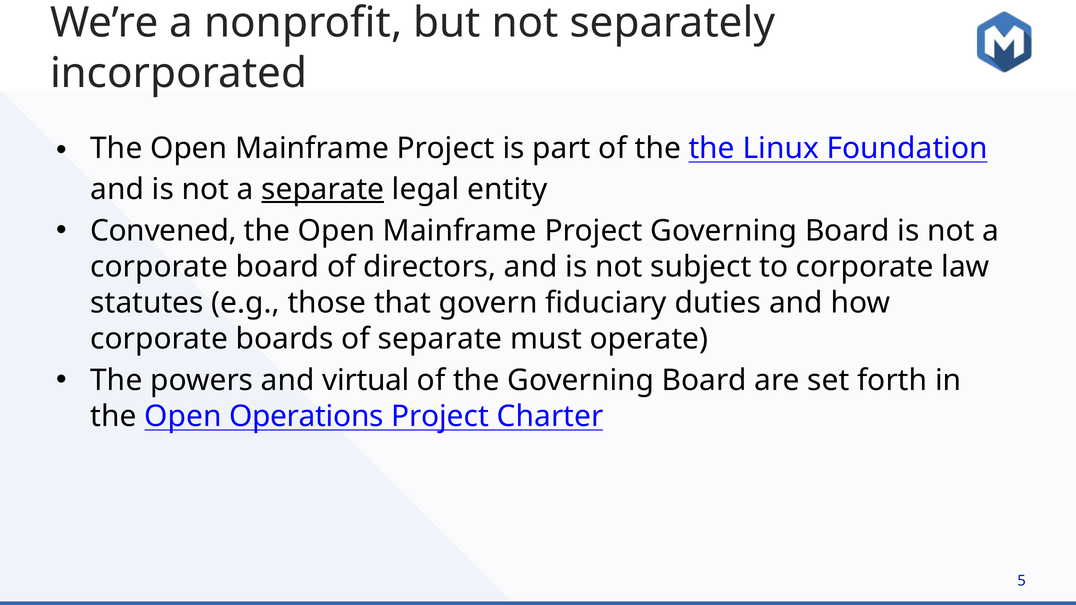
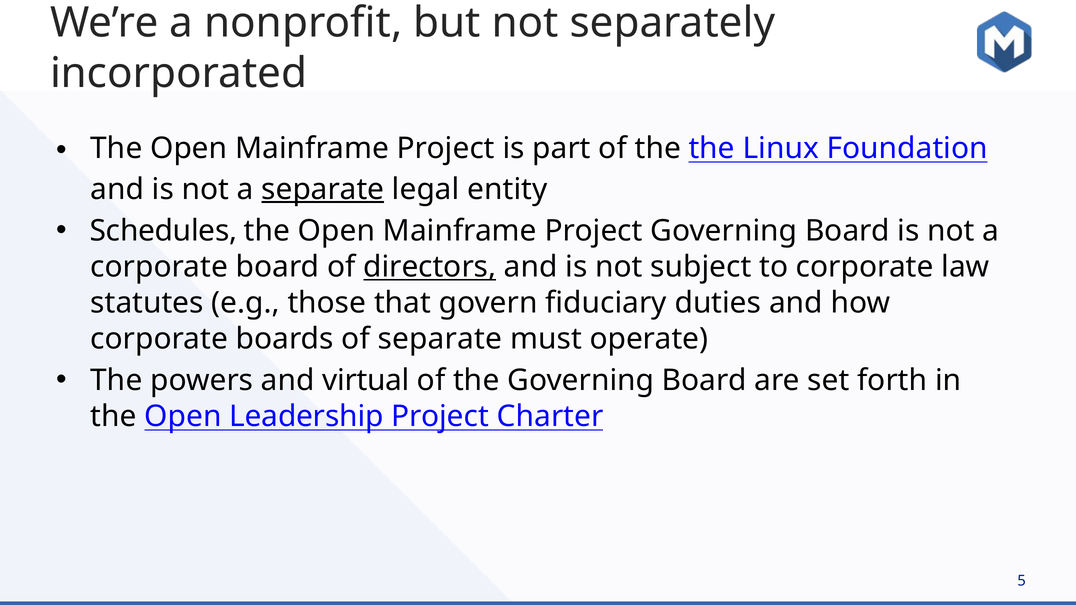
Convened: Convened -> Schedules
directors underline: none -> present
Operations: Operations -> Leadership
